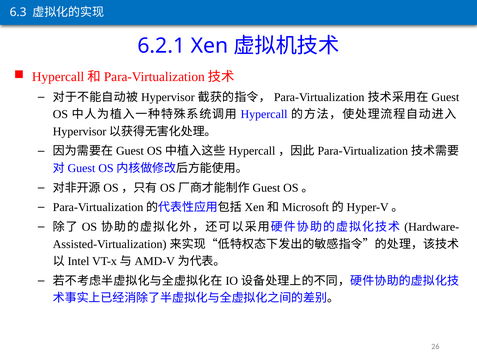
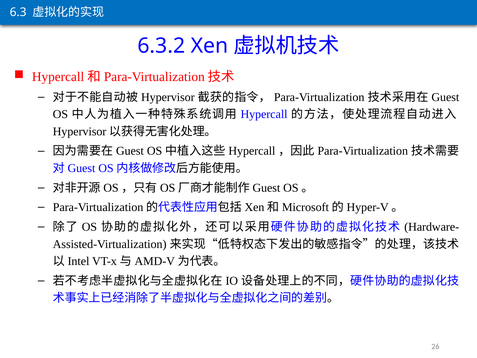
6.2.1: 6.2.1 -> 6.3.2
